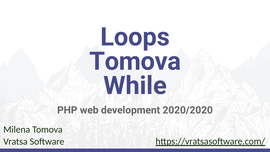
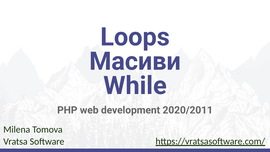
Tomova at (135, 61): Tomova -> Масиви
2020/2020: 2020/2020 -> 2020/2011
